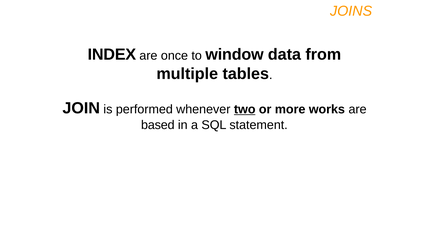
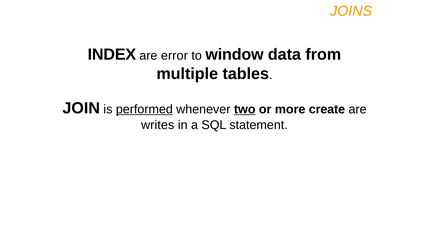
once: once -> error
performed underline: none -> present
works: works -> create
based: based -> writes
